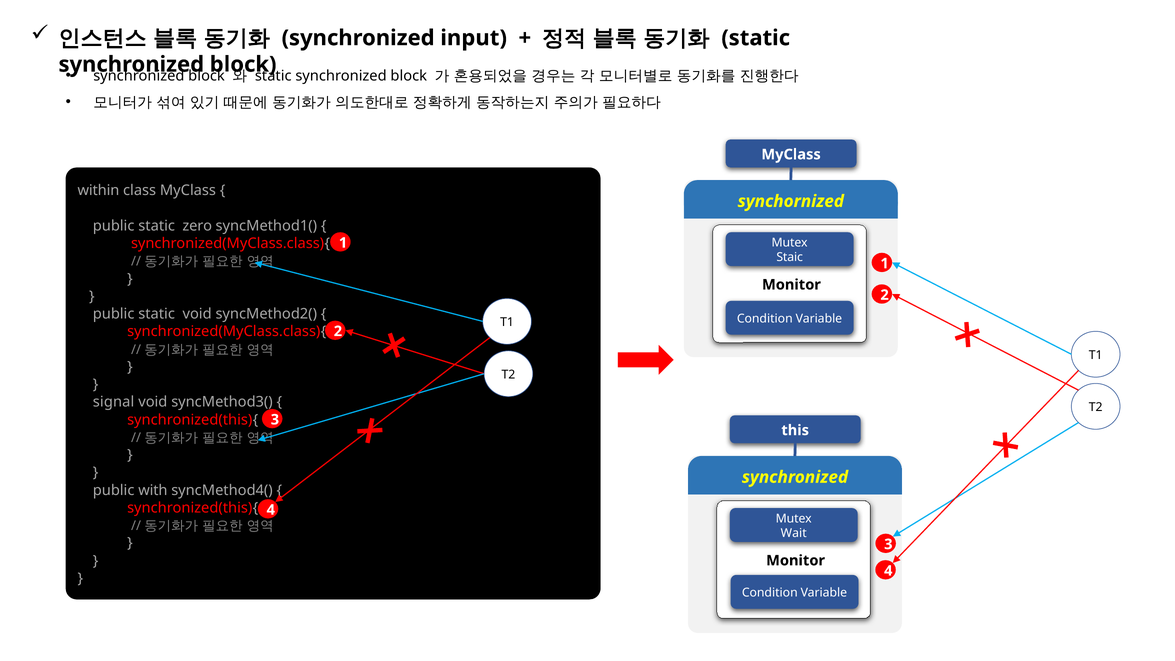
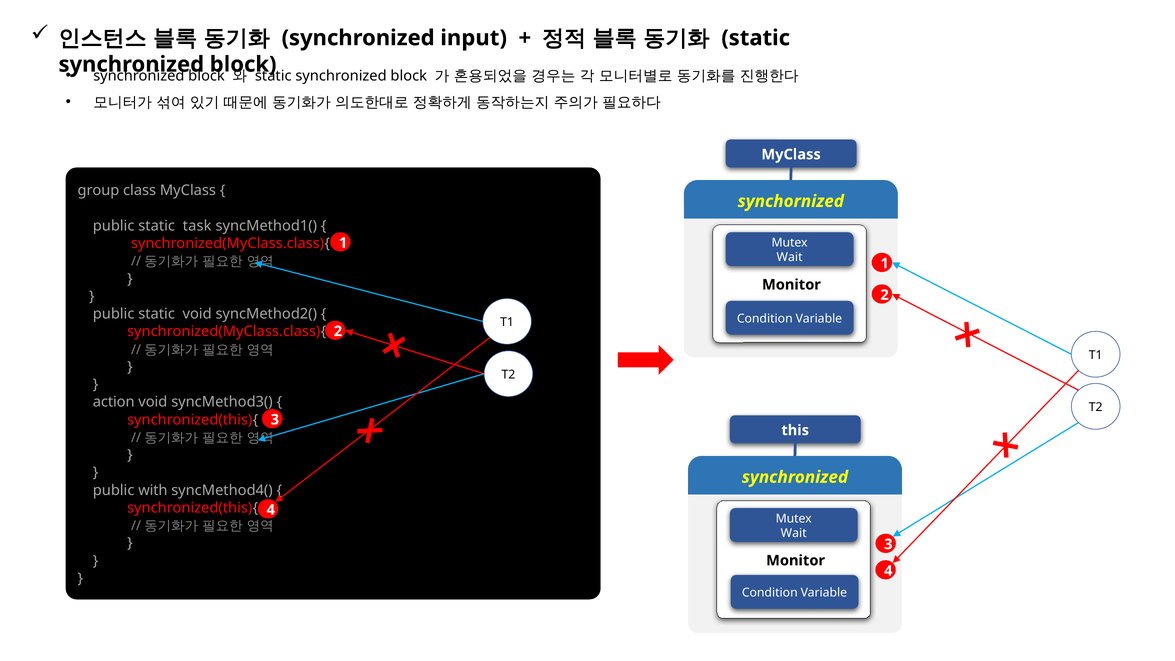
within: within -> group
zero: zero -> task
Staic at (790, 257): Staic -> Wait
signal: signal -> action
